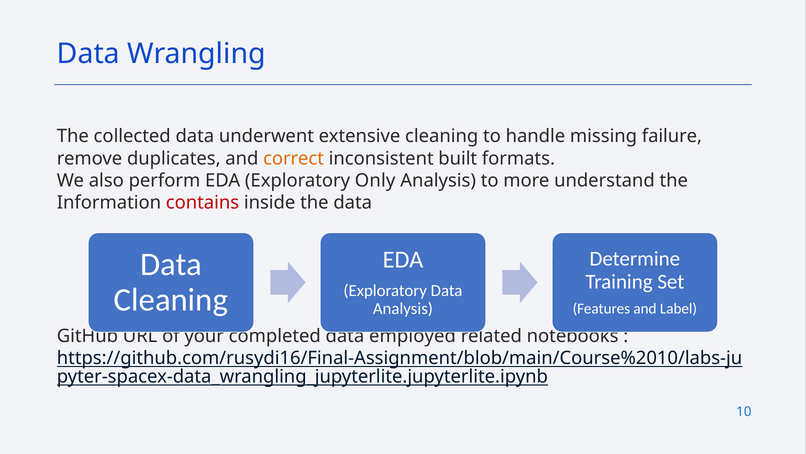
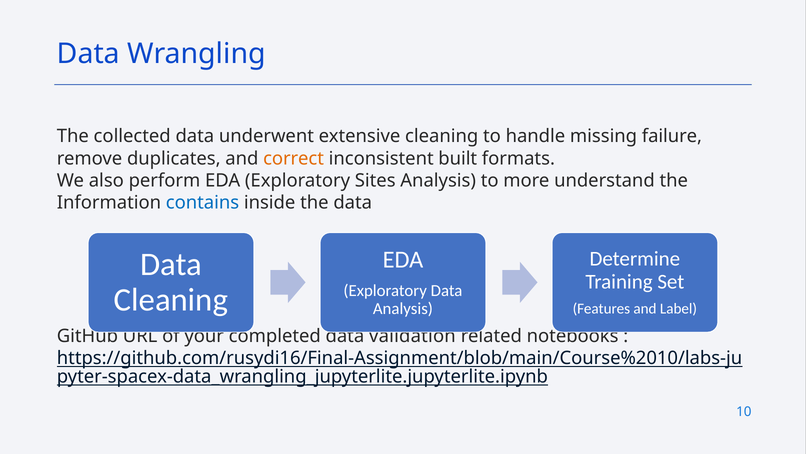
Only: Only -> Sites
contains colour: red -> blue
employed: employed -> validation
